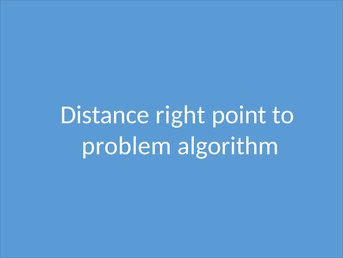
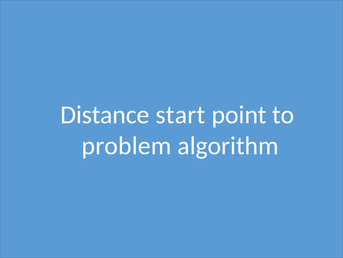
right: right -> start
